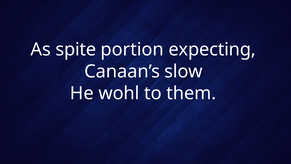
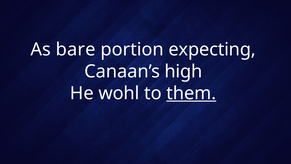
spite: spite -> bare
slow: slow -> high
them underline: none -> present
